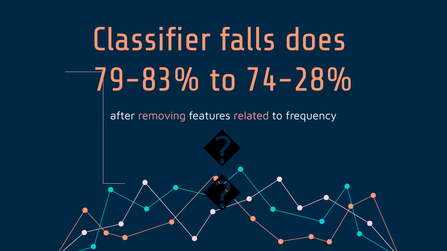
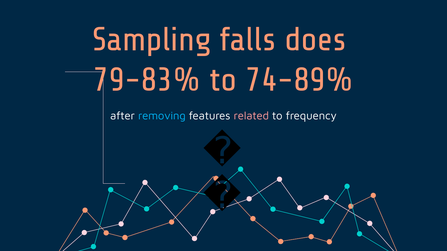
Classifier: Classifier -> Sampling
74-28%: 74-28% -> 74-89%
removing colour: pink -> light blue
